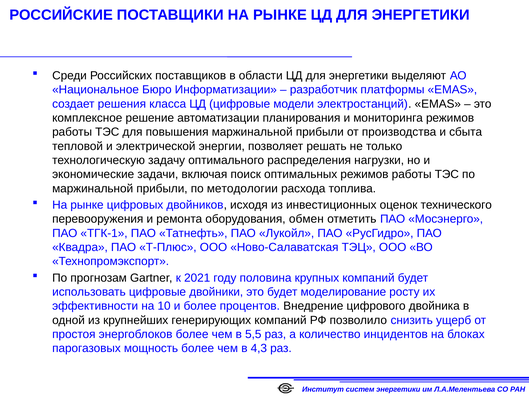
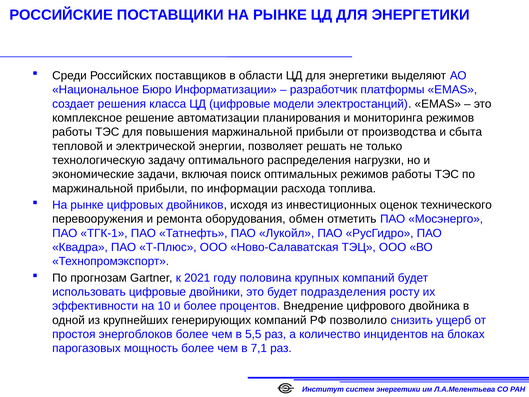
методологии: методологии -> информации
моделирование: моделирование -> подразделения
4,3: 4,3 -> 7,1
